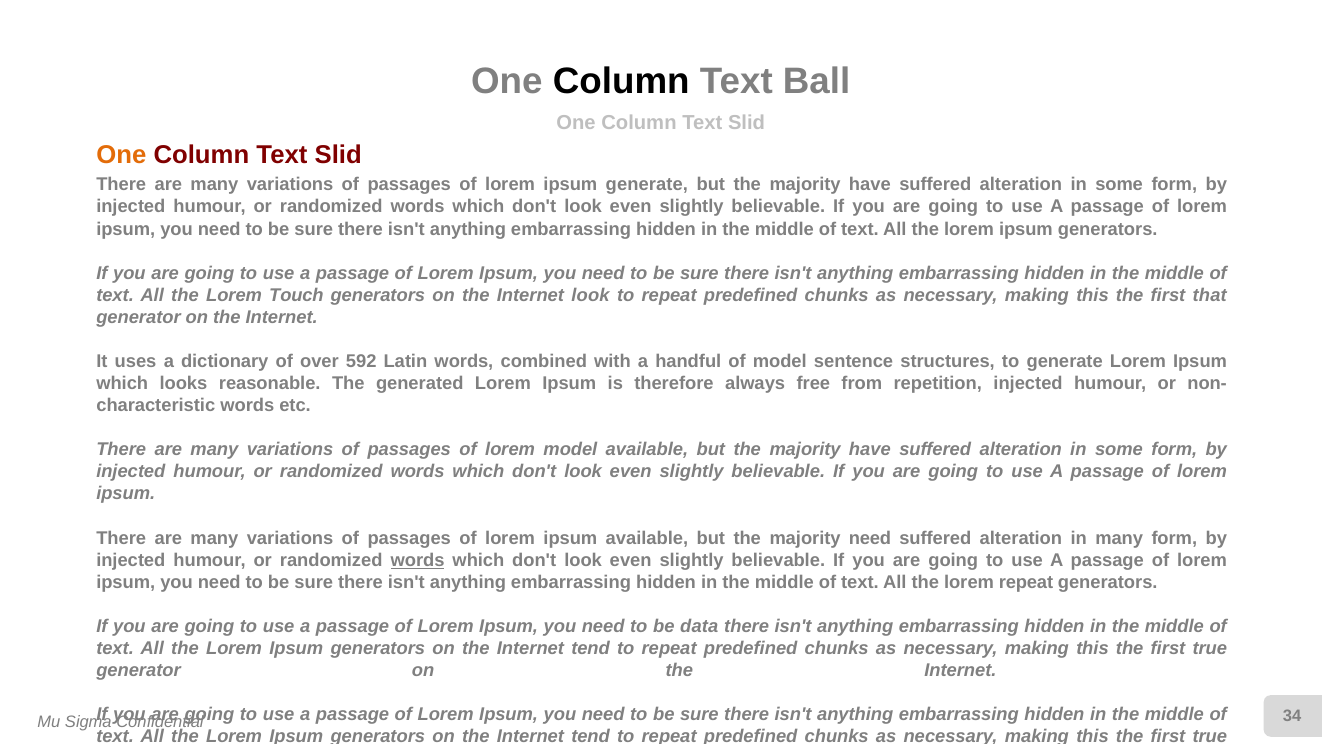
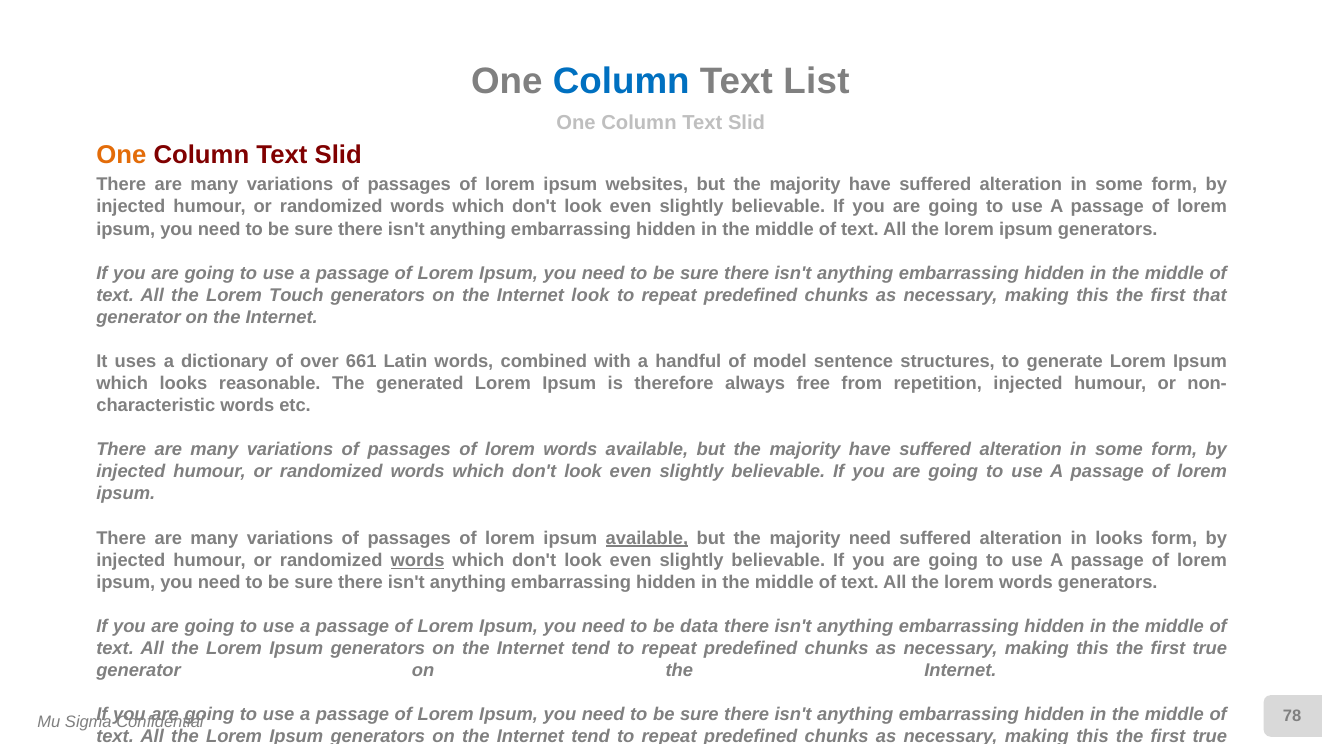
Column at (621, 81) colour: black -> blue
Ball: Ball -> List
ipsum generate: generate -> websites
592: 592 -> 661
of lorem model: model -> words
available at (647, 538) underline: none -> present
in many: many -> looks
the lorem repeat: repeat -> words
34: 34 -> 78
